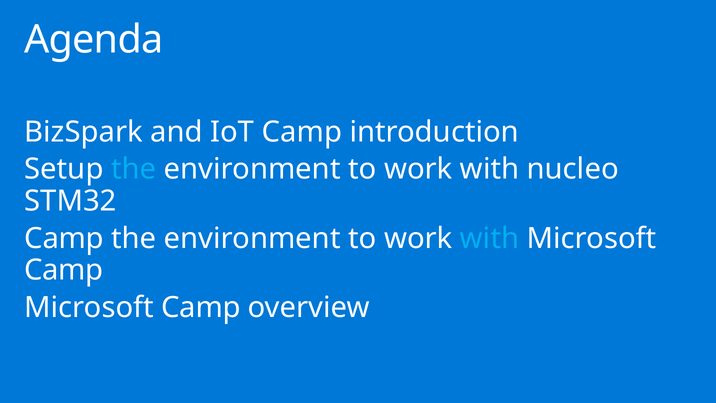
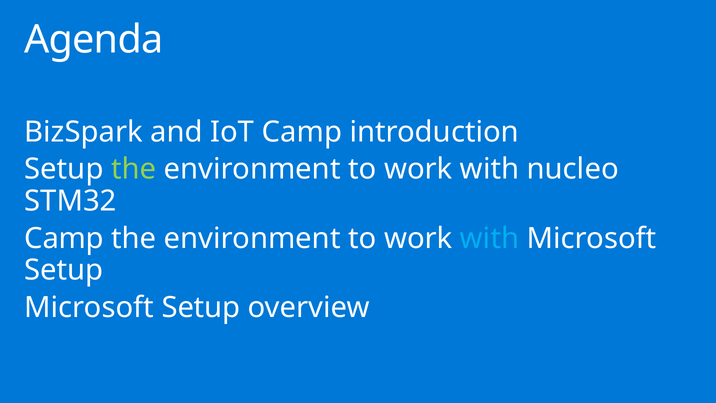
the at (134, 169) colour: light blue -> light green
Camp at (64, 270): Camp -> Setup
Camp at (201, 307): Camp -> Setup
